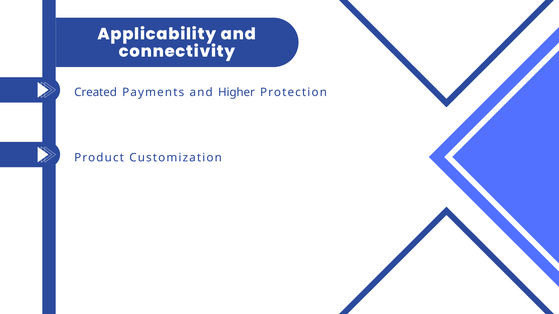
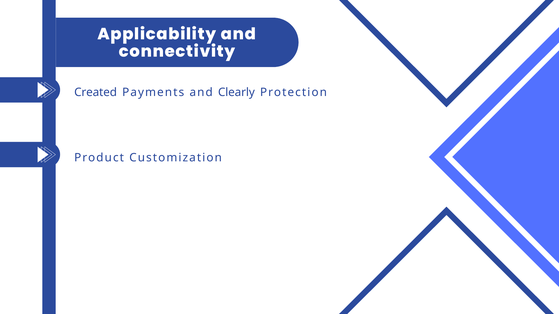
Higher: Higher -> Clearly
